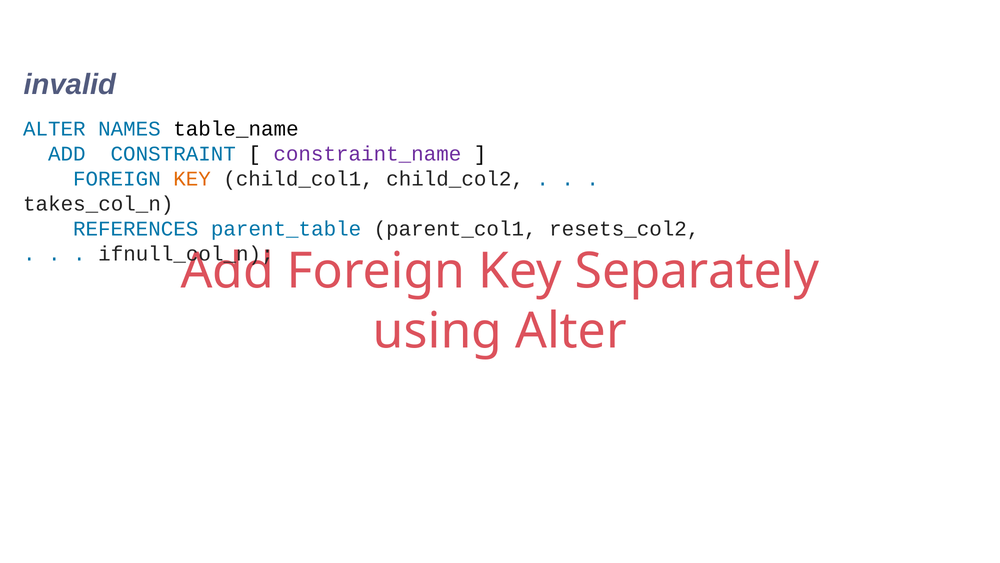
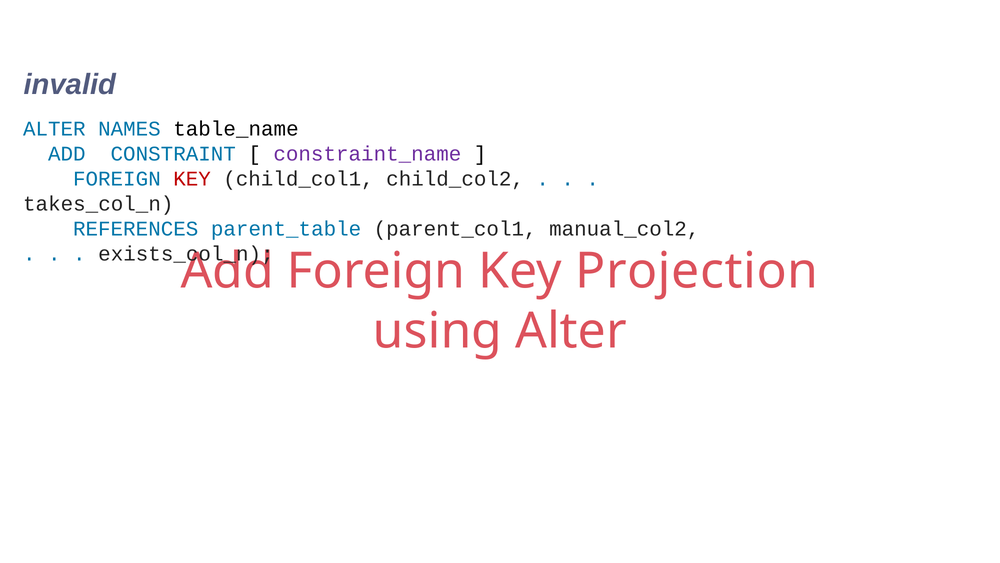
KEY at (192, 179) colour: orange -> red
resets_col2: resets_col2 -> manual_col2
ifnull_col_n: ifnull_col_n -> exists_col_n
Separately: Separately -> Projection
